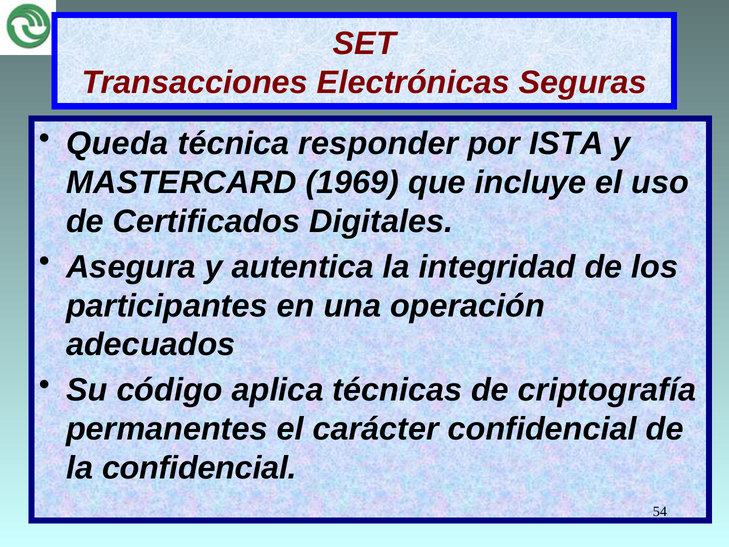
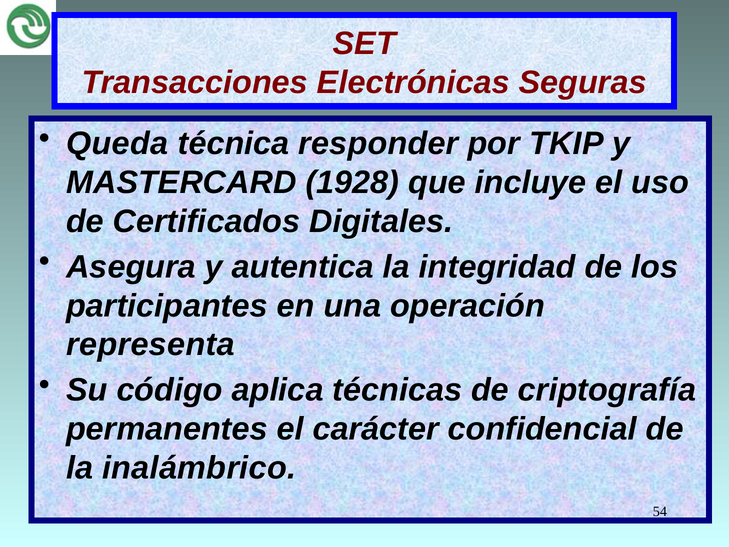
ISTA: ISTA -> TKIP
1969: 1969 -> 1928
adecuados: adecuados -> representa
la confidencial: confidencial -> inalámbrico
